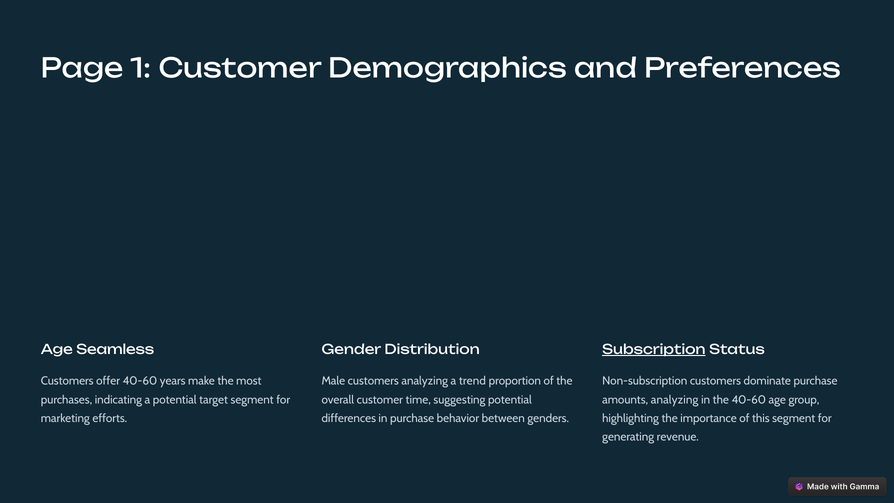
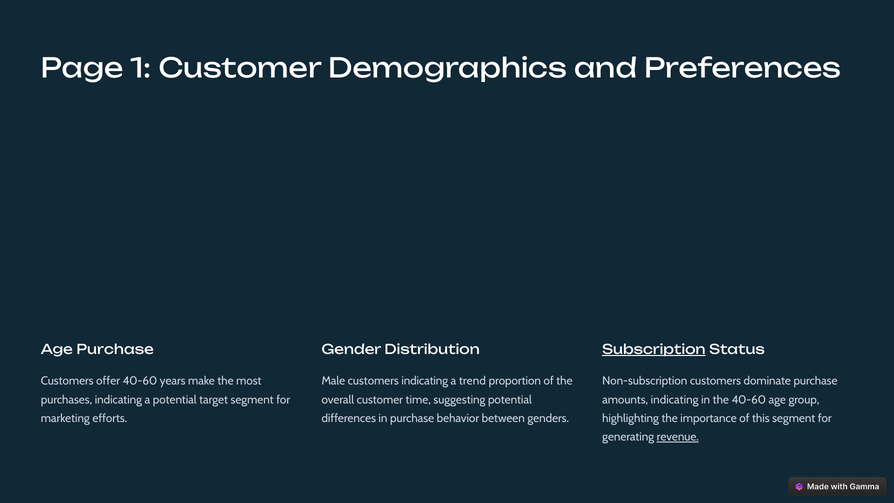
Age Seamless: Seamless -> Purchase
customers analyzing: analyzing -> indicating
amounts analyzing: analyzing -> indicating
revenue underline: none -> present
